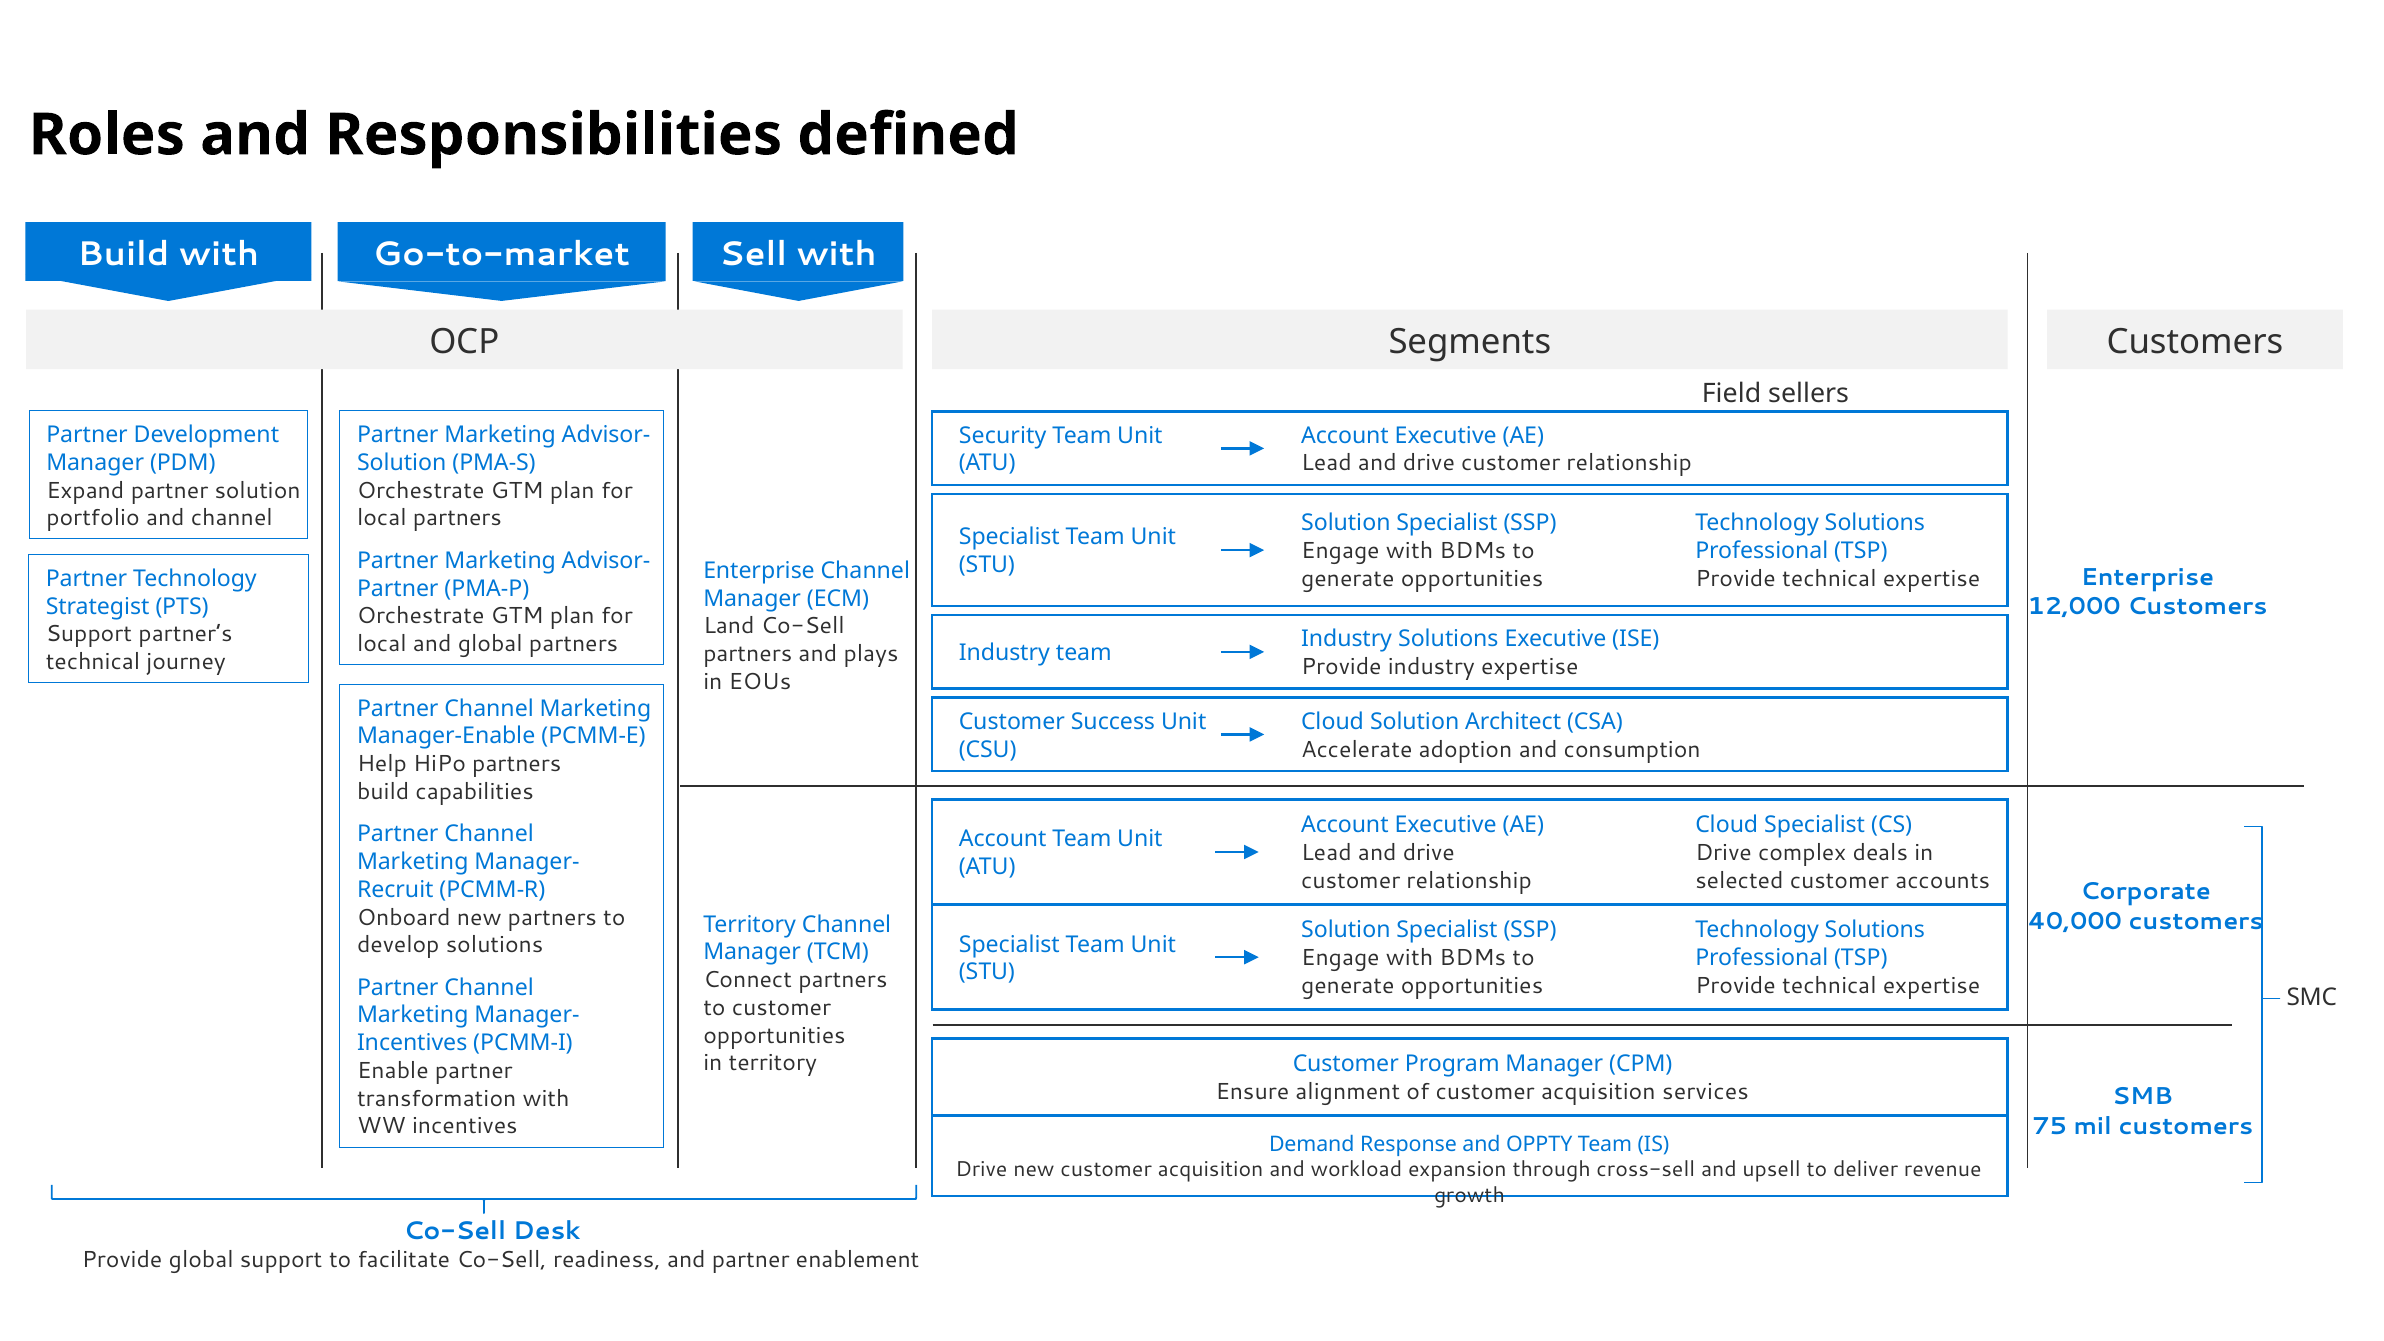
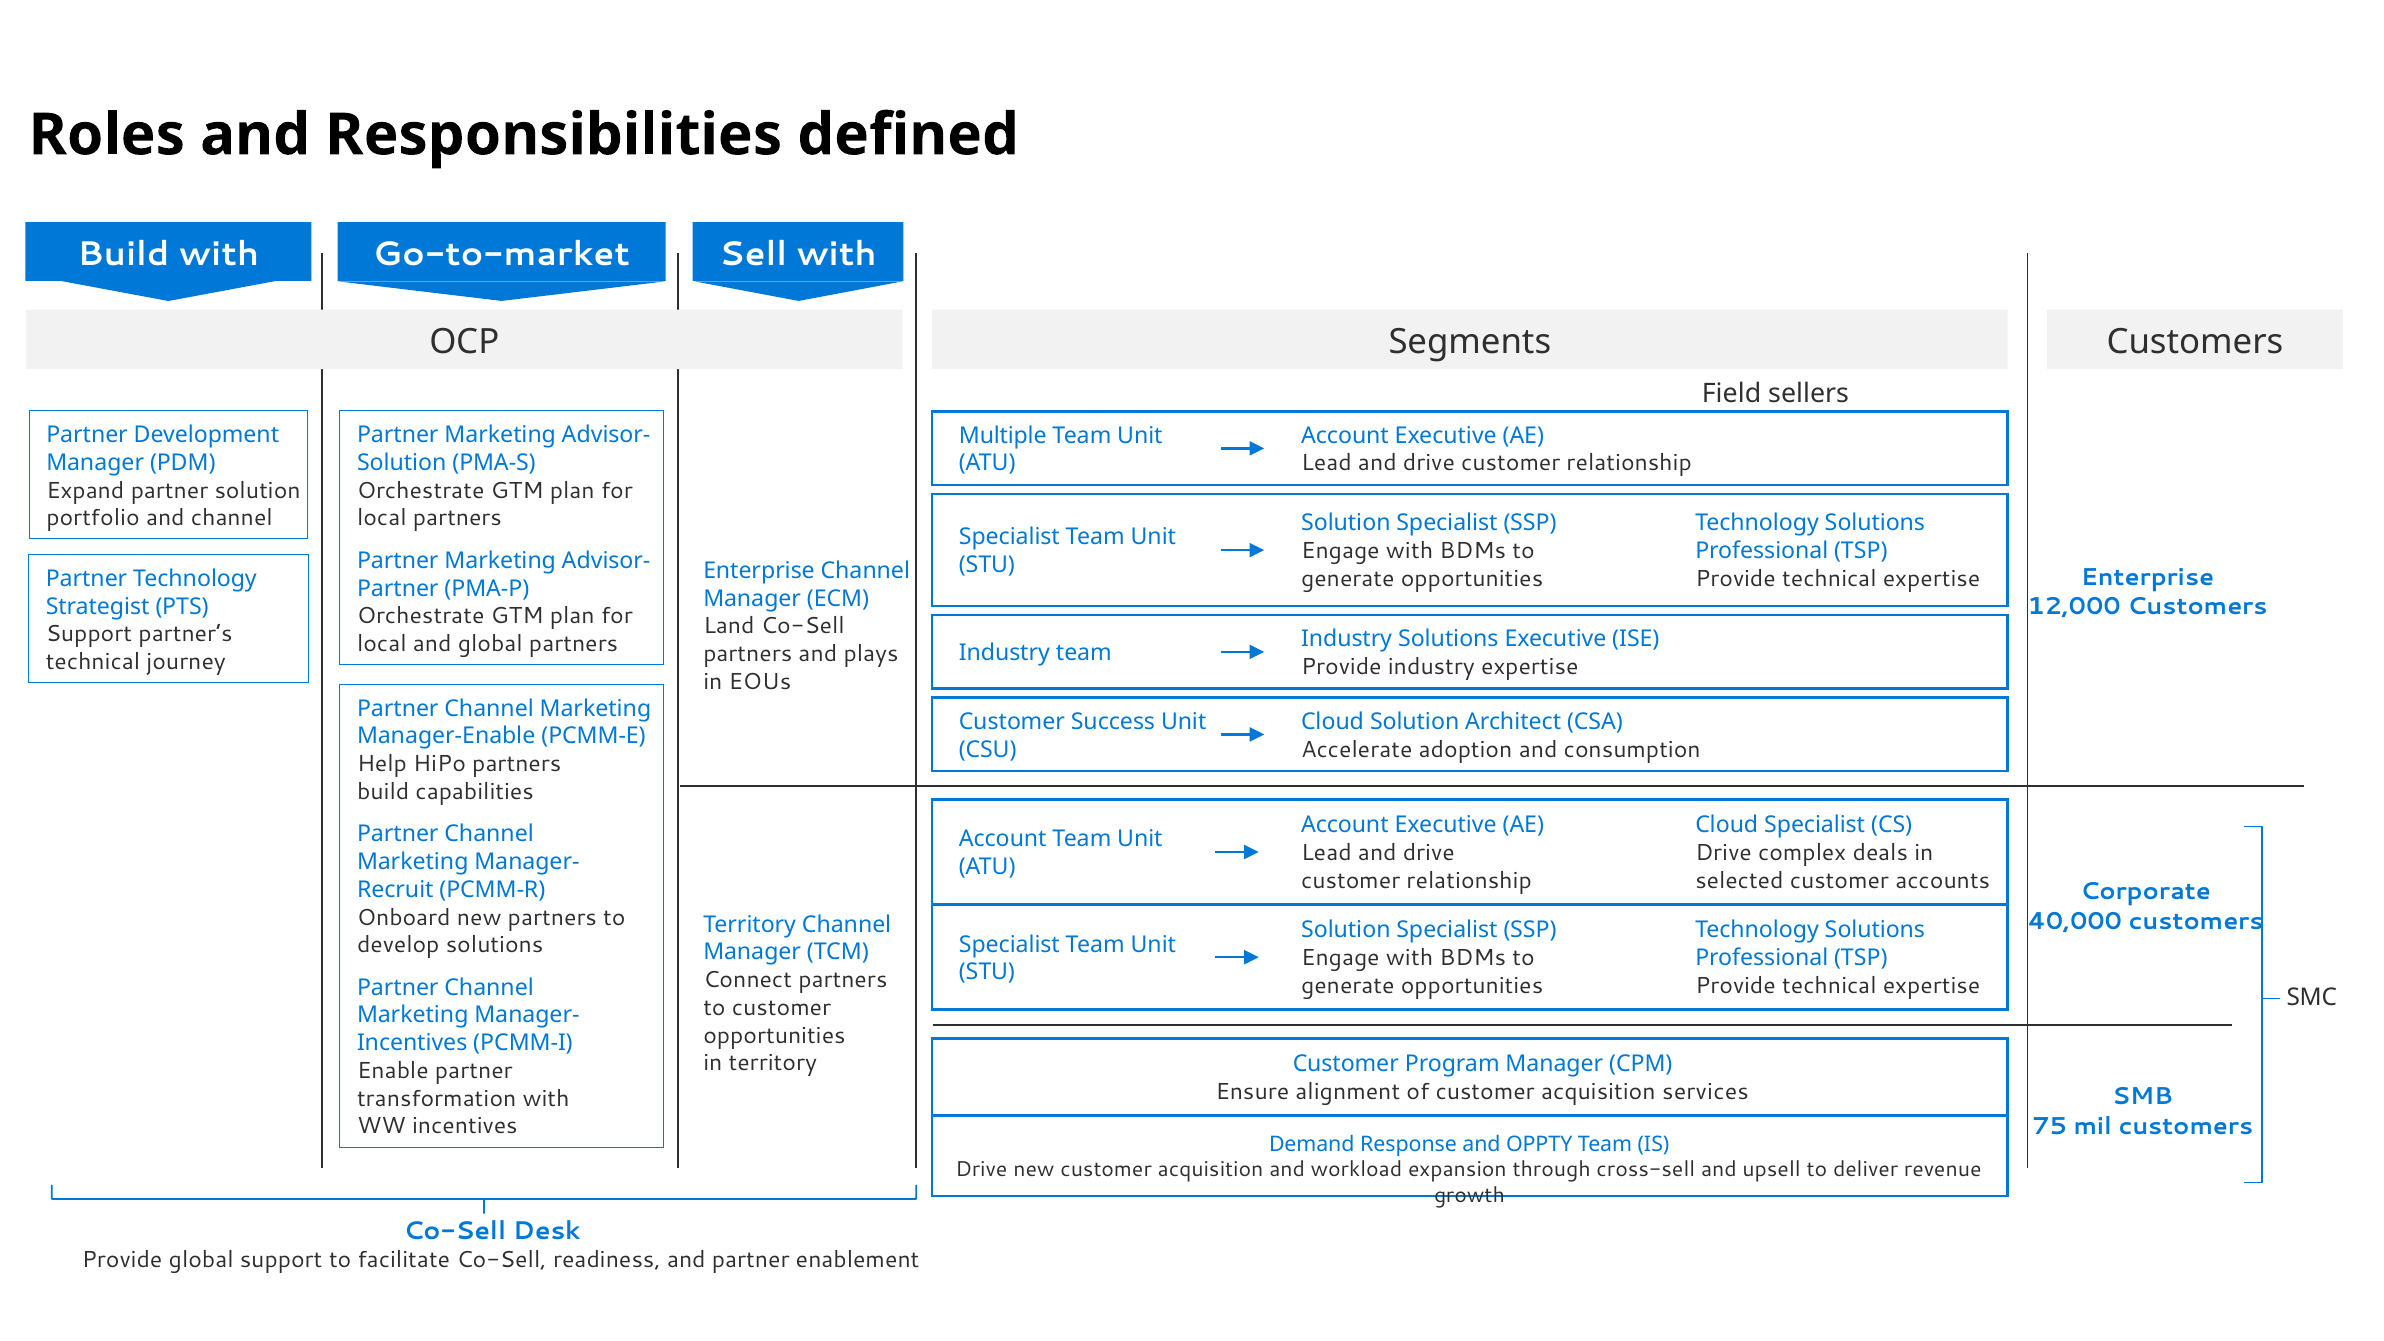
Security: Security -> Multiple
